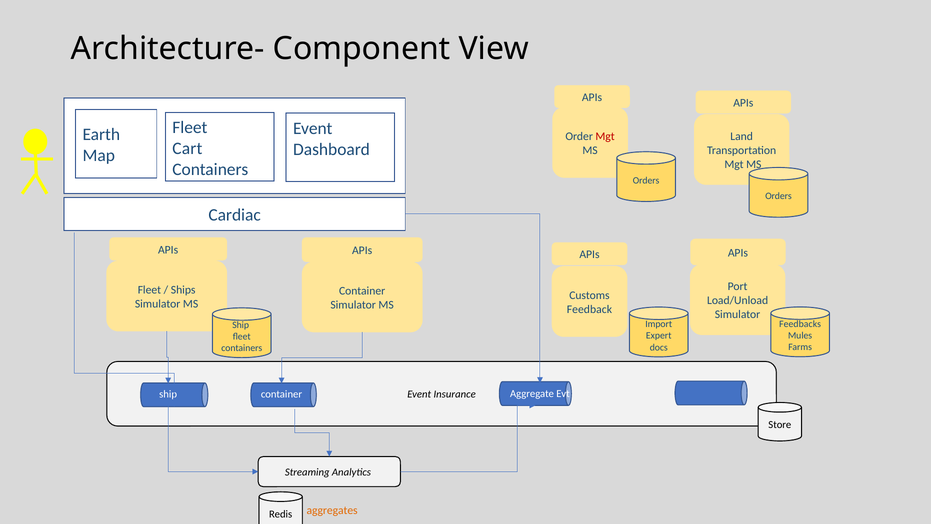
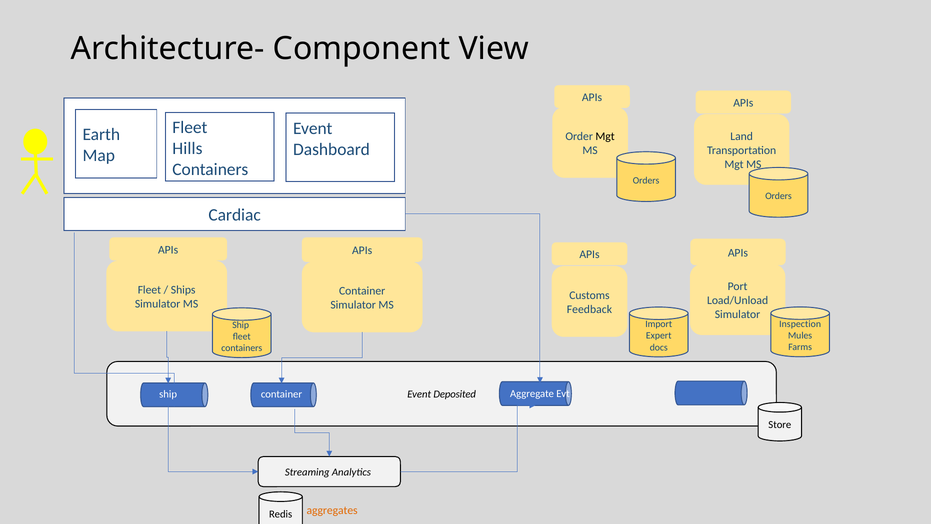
Mgt at (605, 136) colour: red -> black
Cart: Cart -> Hills
Feedbacks: Feedbacks -> Inspection
Insurance: Insurance -> Deposited
